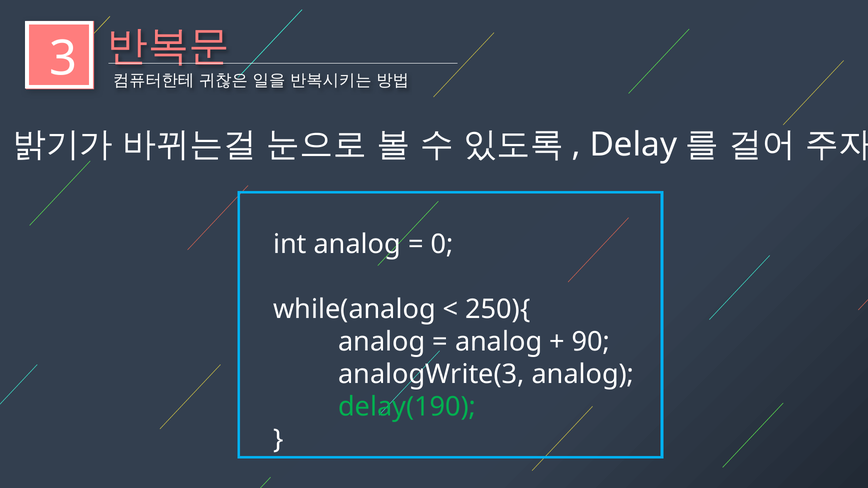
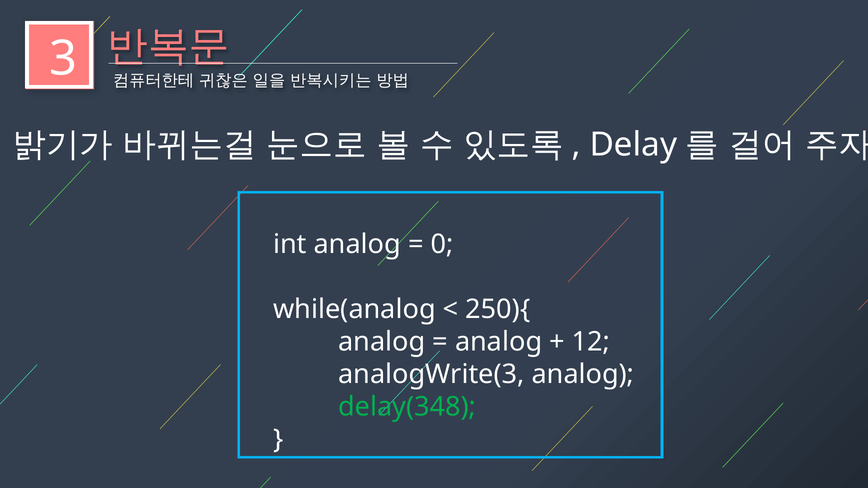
90: 90 -> 12
delay(190: delay(190 -> delay(348
